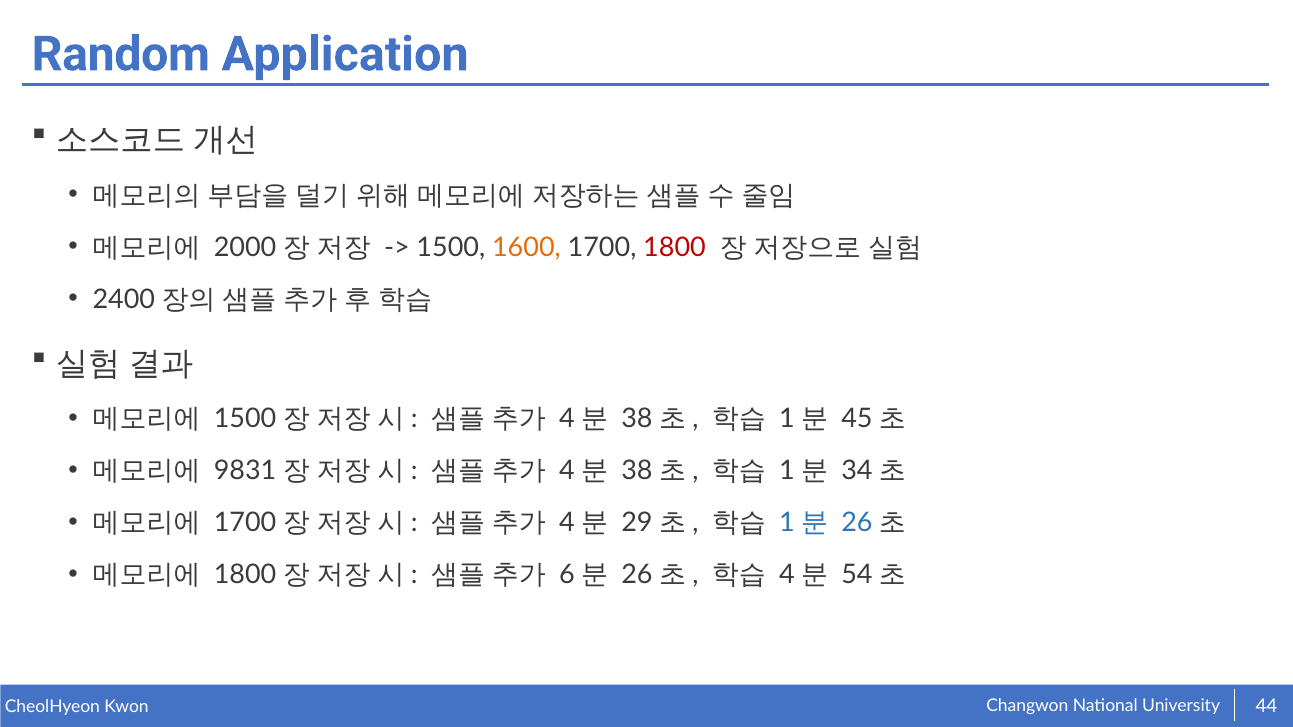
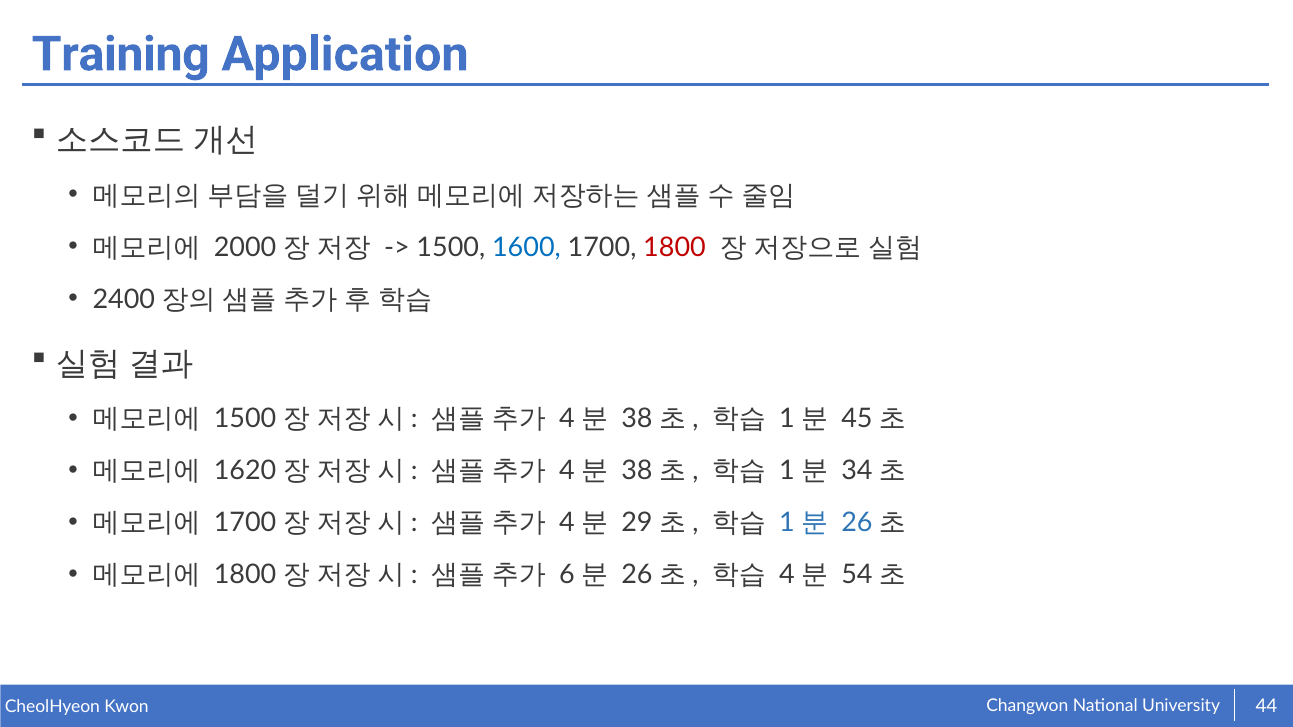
Random: Random -> Training
1600 colour: orange -> blue
9831: 9831 -> 1620
